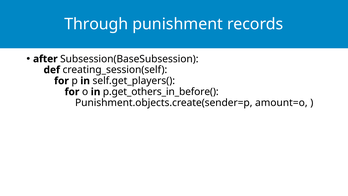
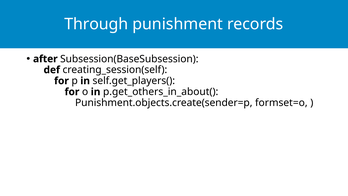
p.get_others_in_before(: p.get_others_in_before( -> p.get_others_in_about(
amount=o: amount=o -> formset=o
